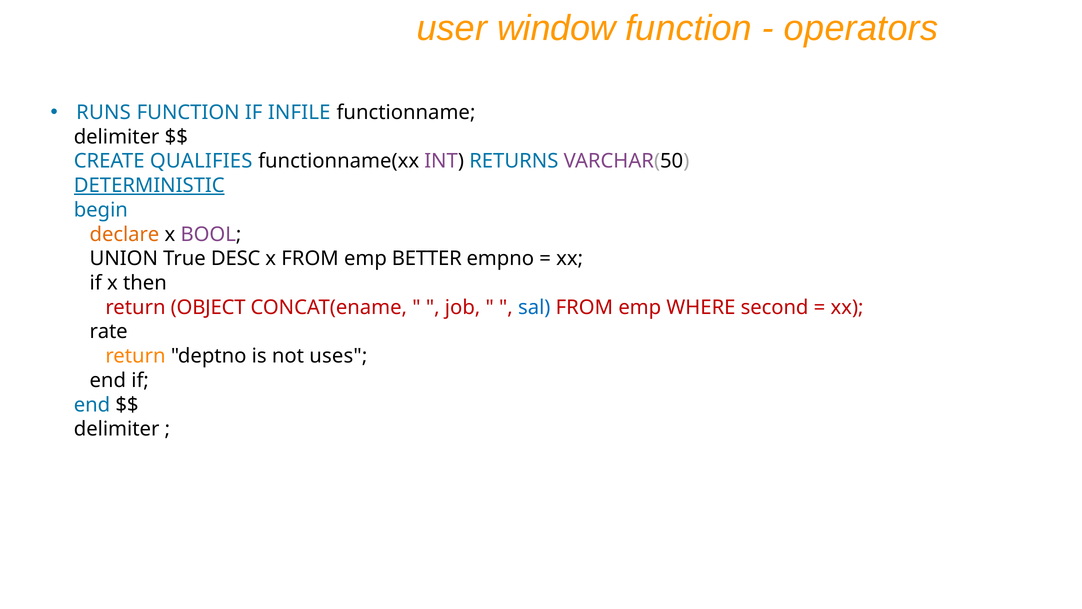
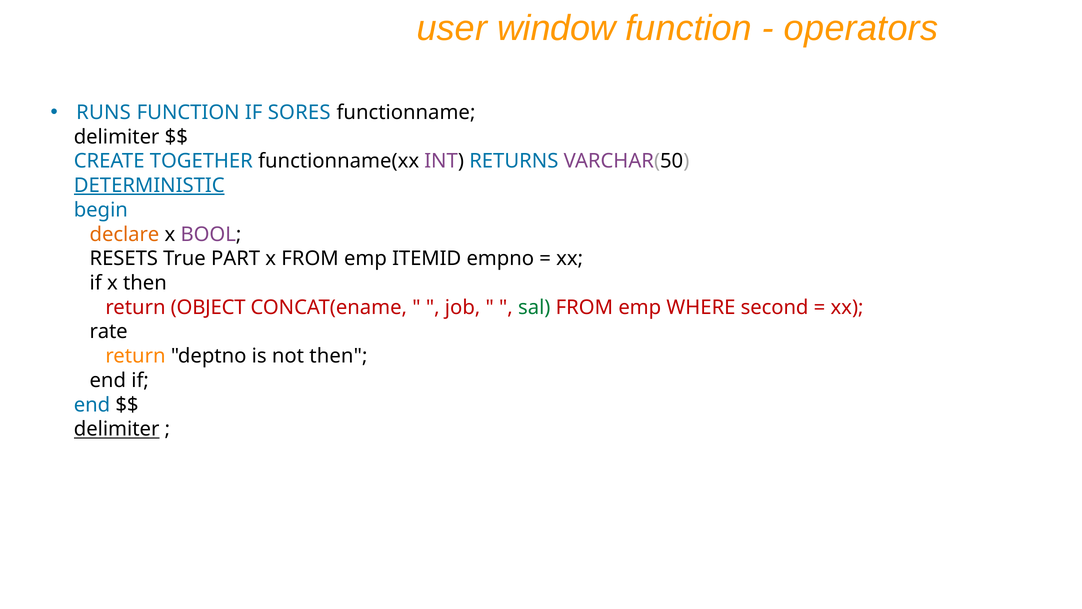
INFILE: INFILE -> SORES
QUALIFIES: QUALIFIES -> TOGETHER
UNION: UNION -> RESETS
DESC: DESC -> PART
BETTER: BETTER -> ITEMID
sal colour: blue -> green
not uses: uses -> then
delimiter at (117, 429) underline: none -> present
